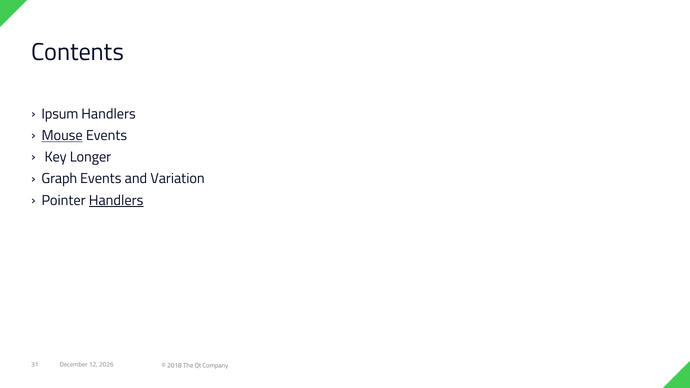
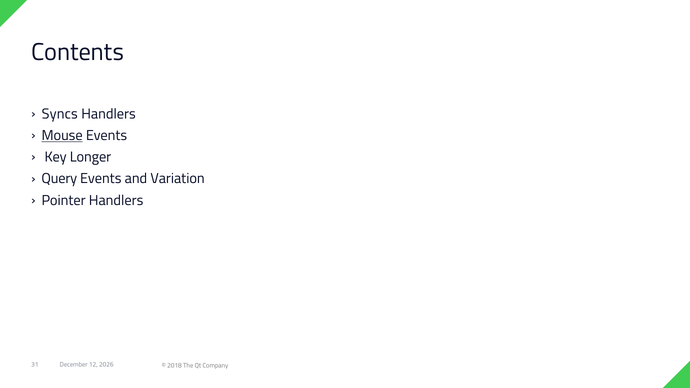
Ipsum: Ipsum -> Syncs
Graph: Graph -> Query
Handlers at (116, 200) underline: present -> none
